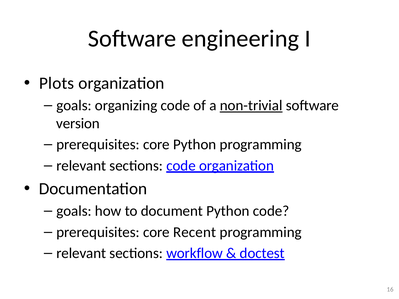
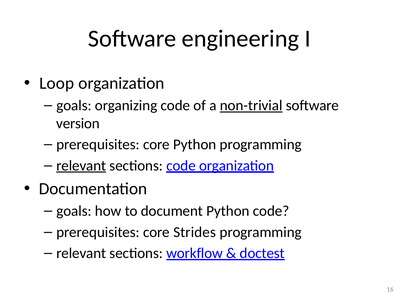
Plots: Plots -> Loop
relevant at (81, 166) underline: none -> present
Recent: Recent -> Strides
